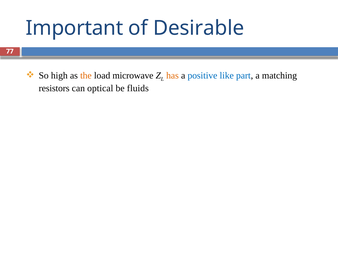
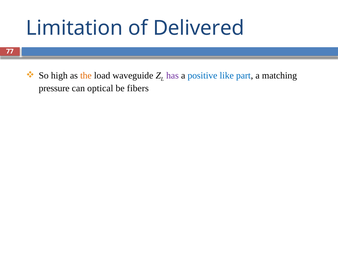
Important: Important -> Limitation
Desirable: Desirable -> Delivered
microwave: microwave -> waveguide
has colour: orange -> purple
resistors: resistors -> pressure
fluids: fluids -> fibers
